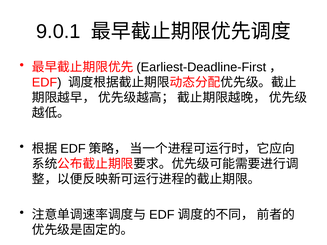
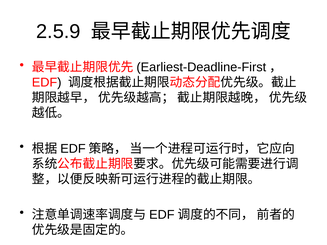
9.0.1: 9.0.1 -> 2.5.9
